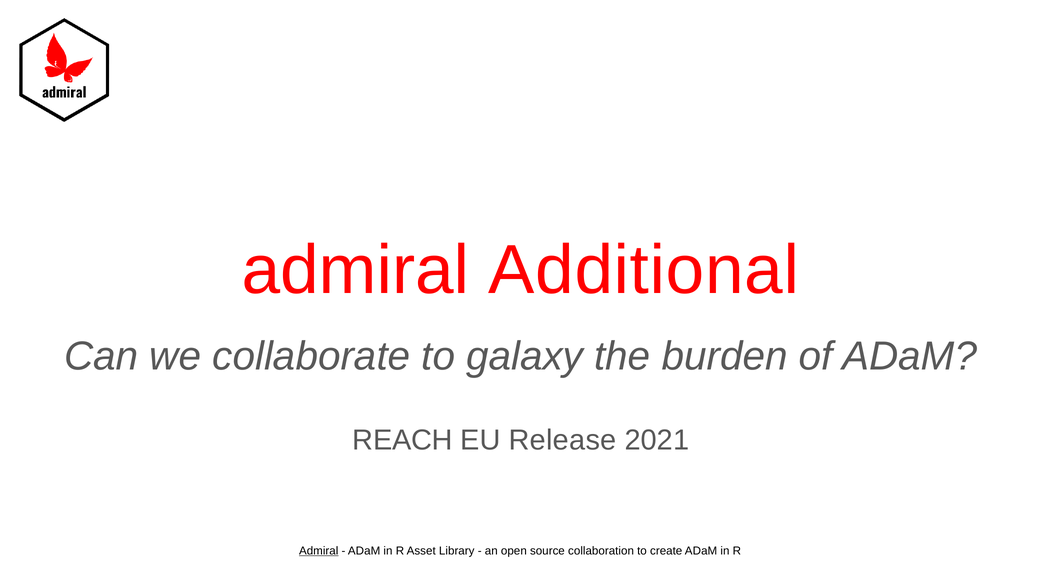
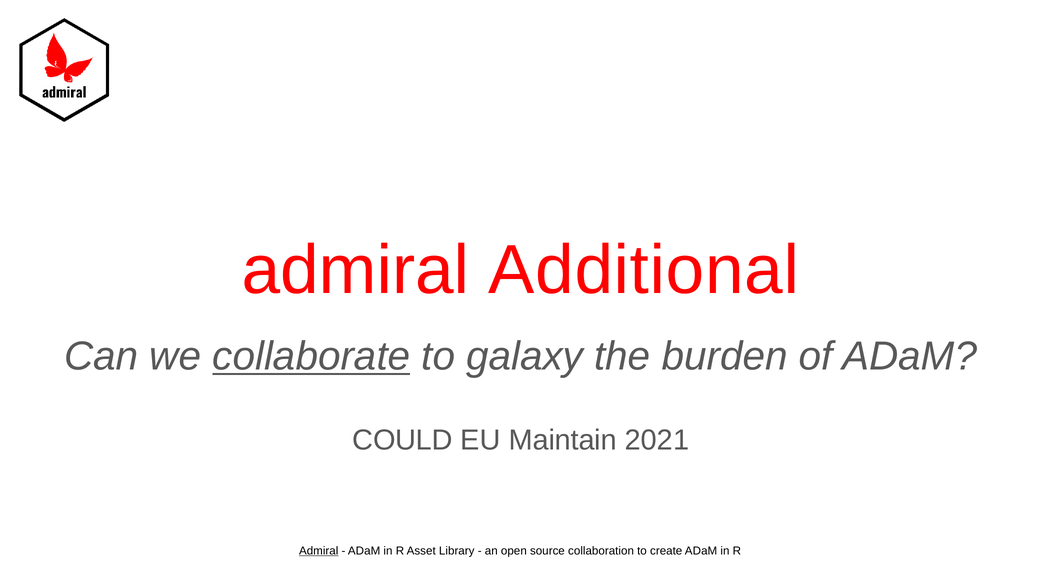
collaborate underline: none -> present
REACH: REACH -> COULD
Release: Release -> Maintain
